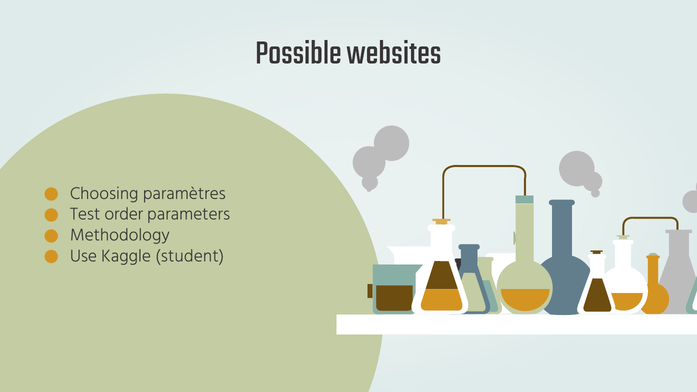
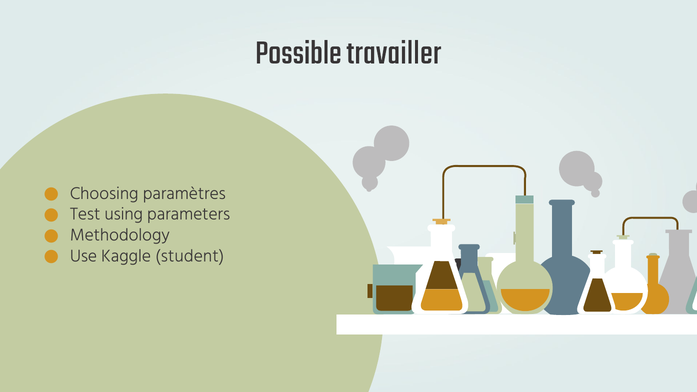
websites: websites -> travailler
order: order -> using
